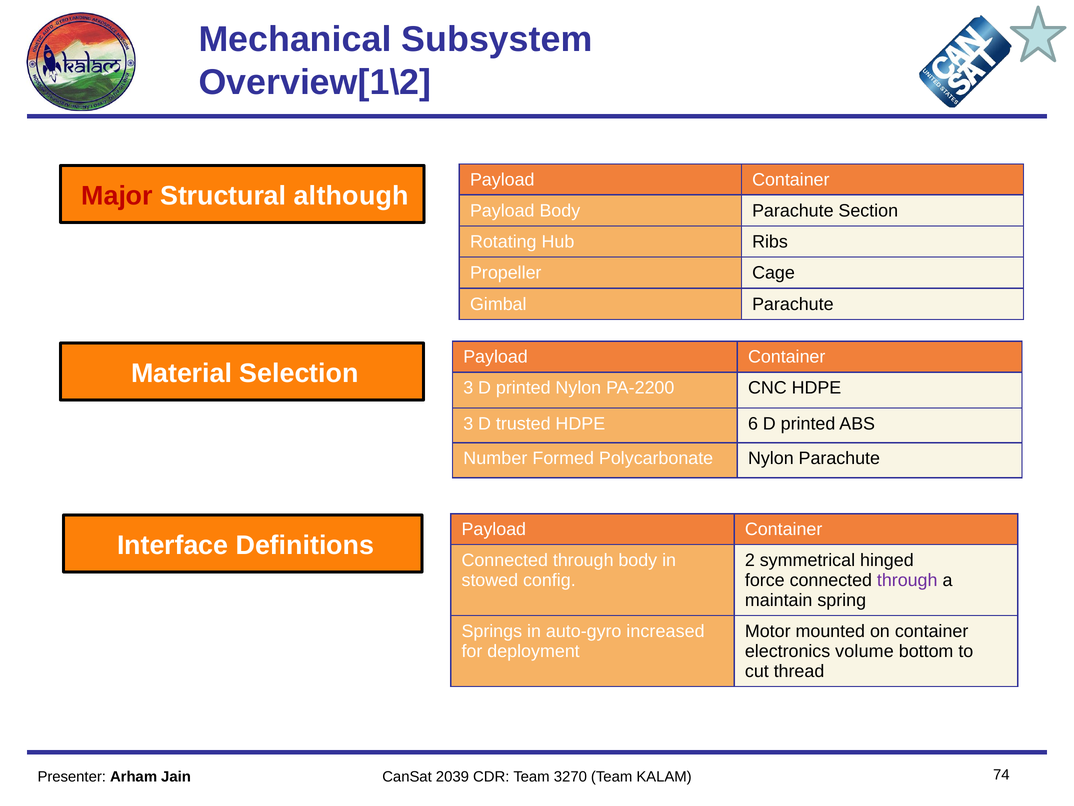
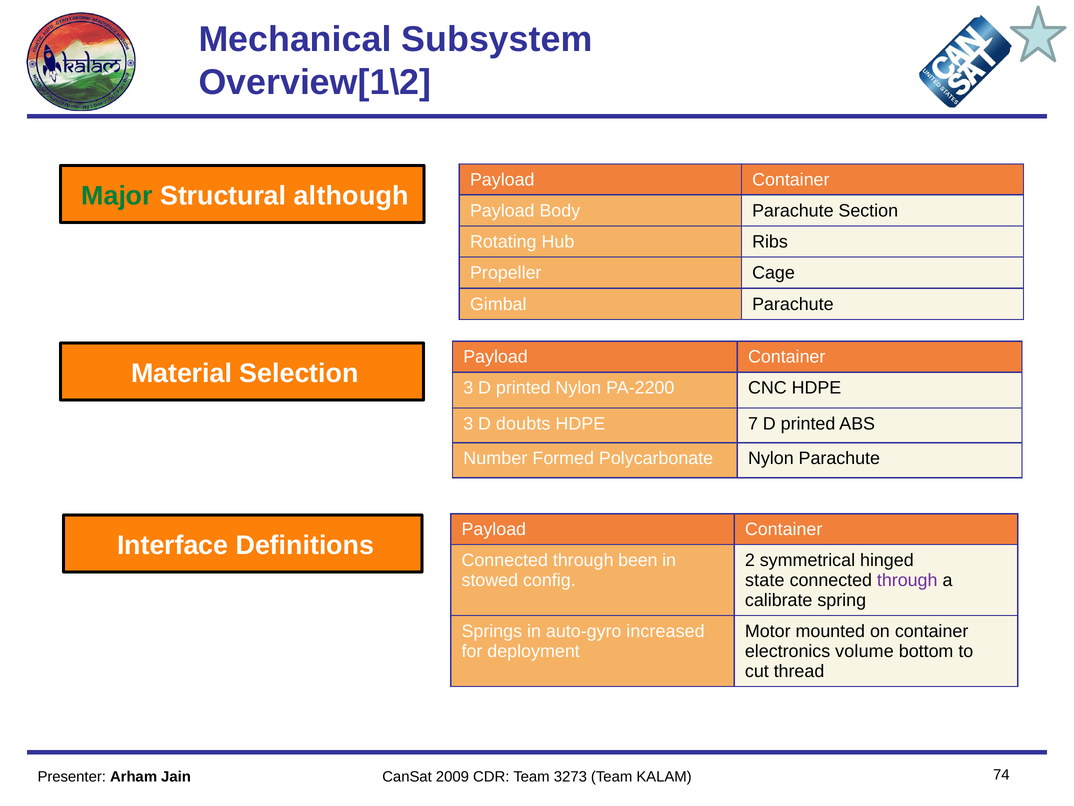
Major colour: red -> green
trusted: trusted -> doubts
6: 6 -> 7
through body: body -> been
force: force -> state
maintain: maintain -> calibrate
2039: 2039 -> 2009
3270: 3270 -> 3273
